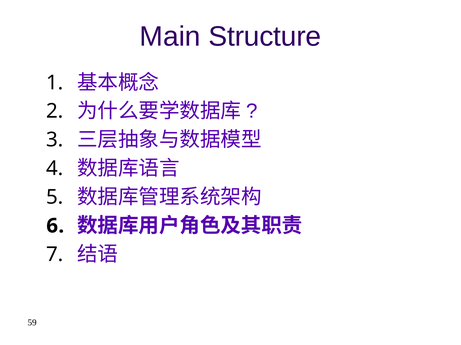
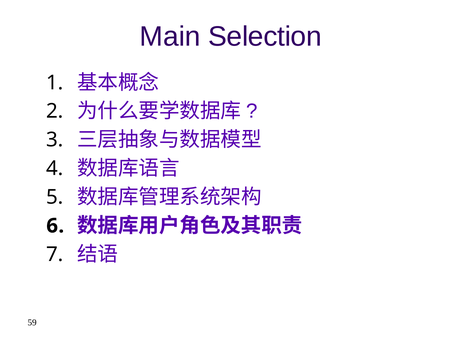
Structure: Structure -> Selection
